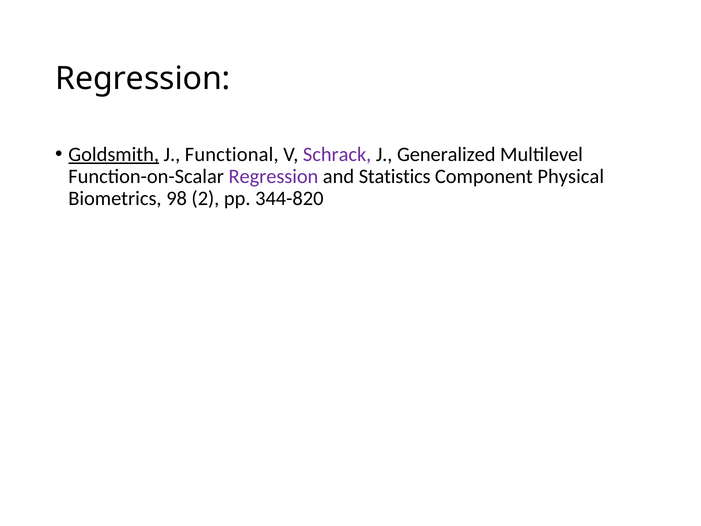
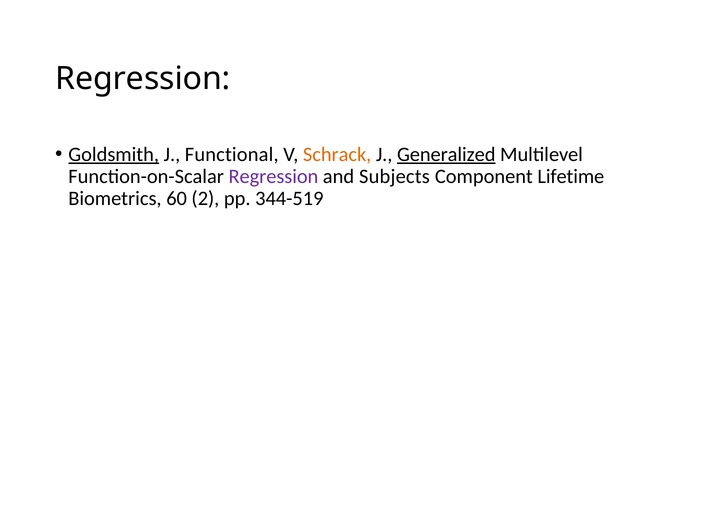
Schrack colour: purple -> orange
Generalized underline: none -> present
Statistics: Statistics -> Subjects
Physical: Physical -> Lifetime
98: 98 -> 60
344-820: 344-820 -> 344-519
